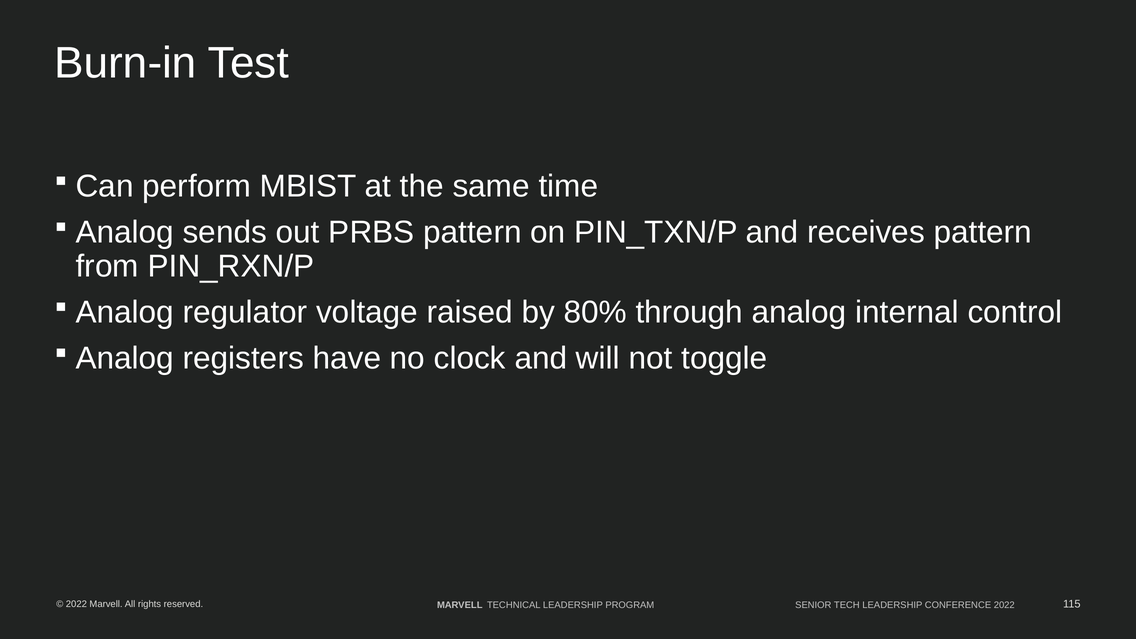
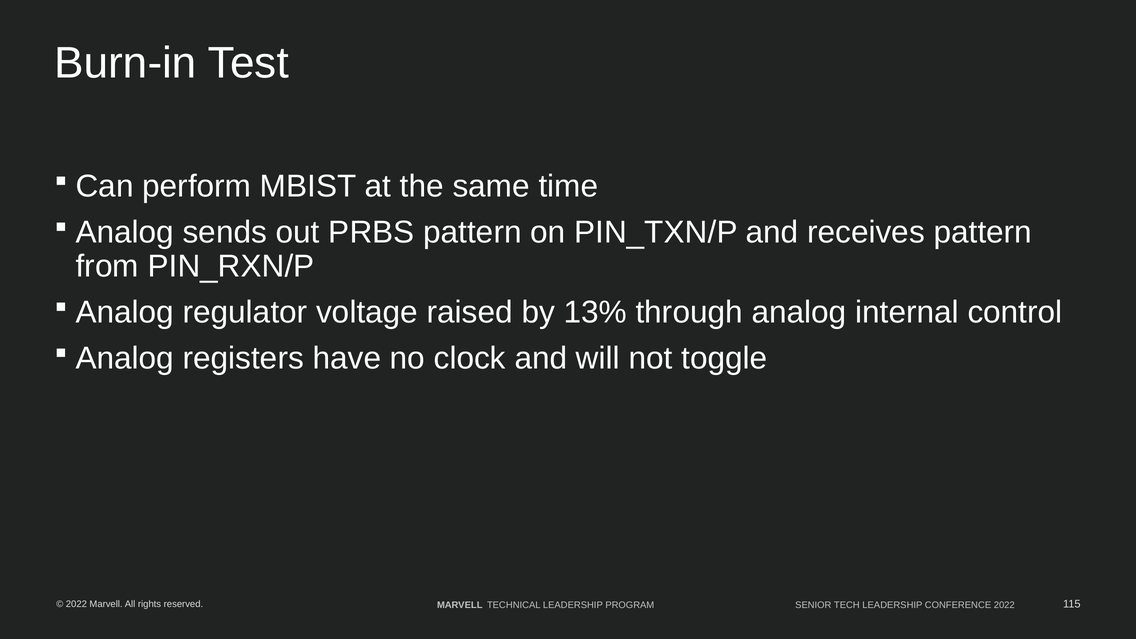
80%: 80% -> 13%
